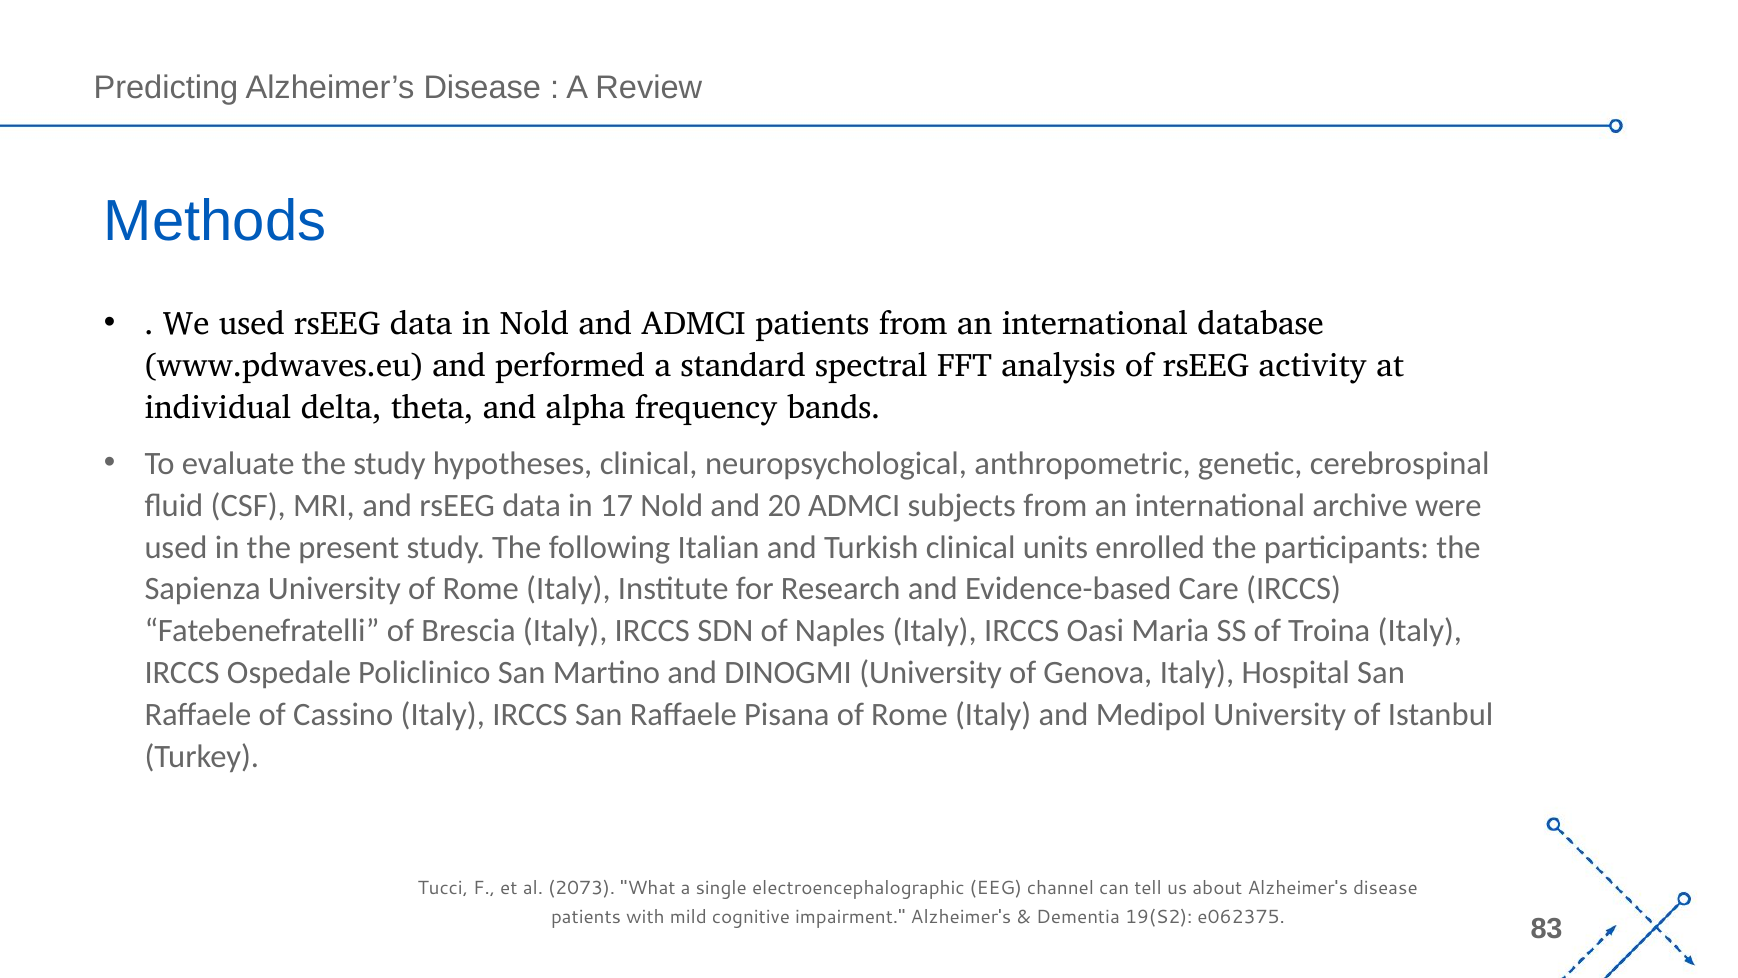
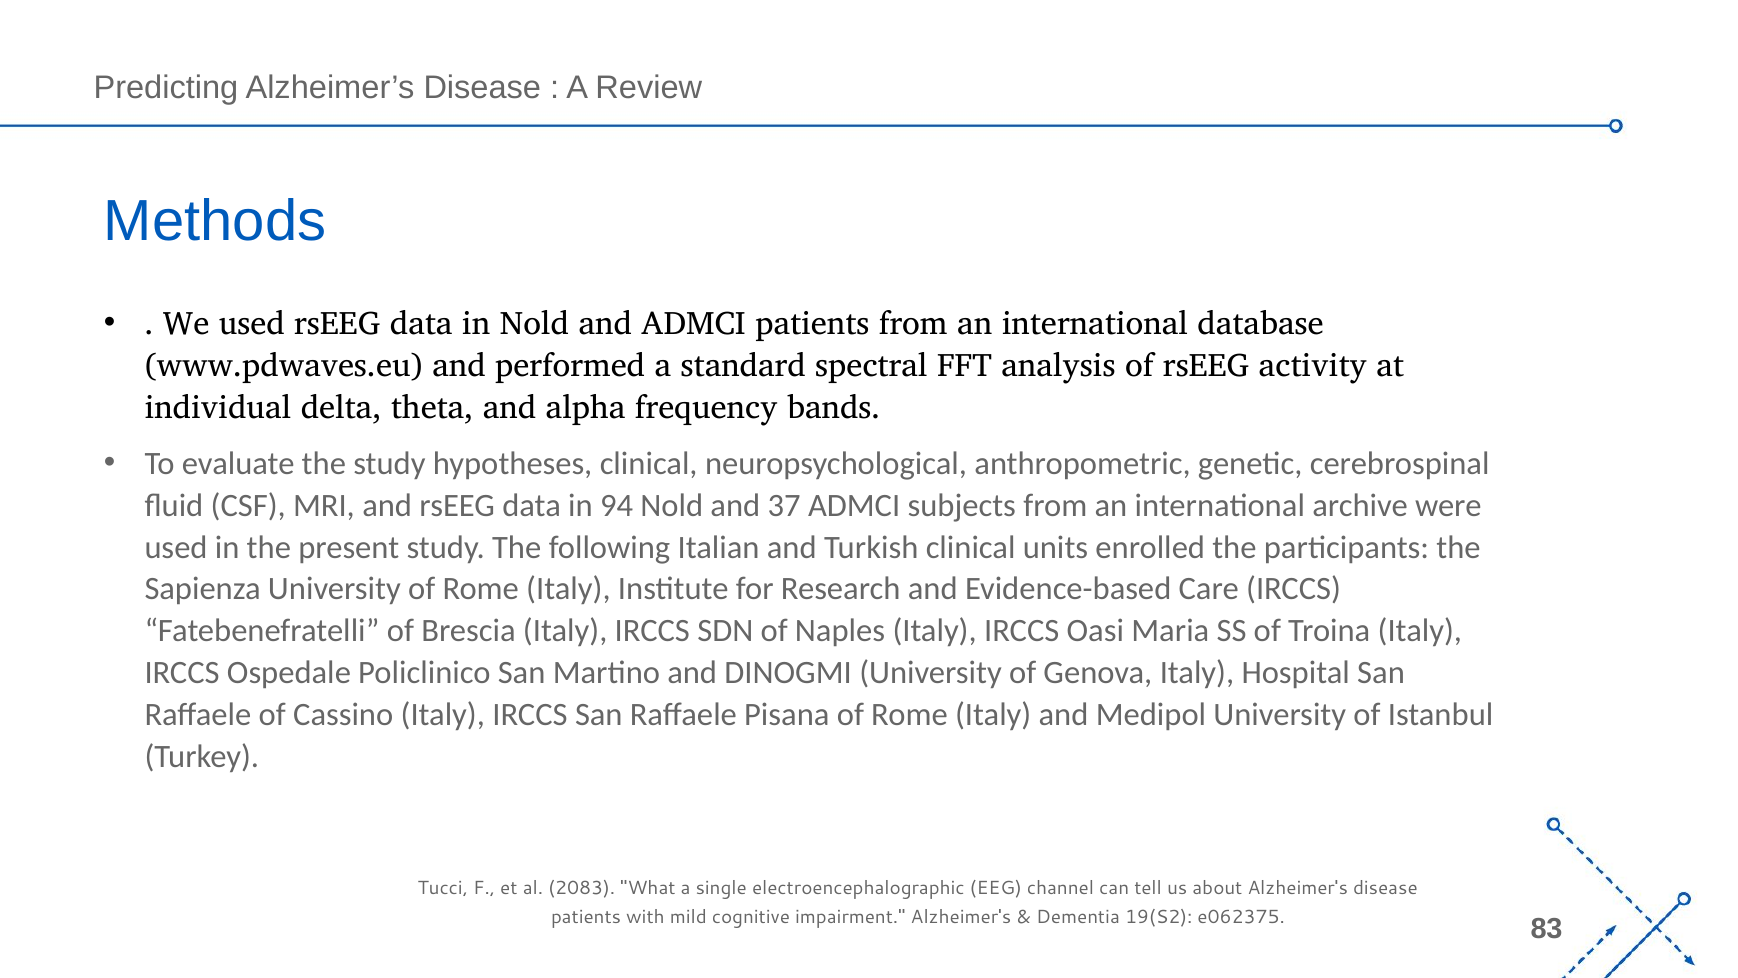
17: 17 -> 94
20: 20 -> 37
2073: 2073 -> 2083
